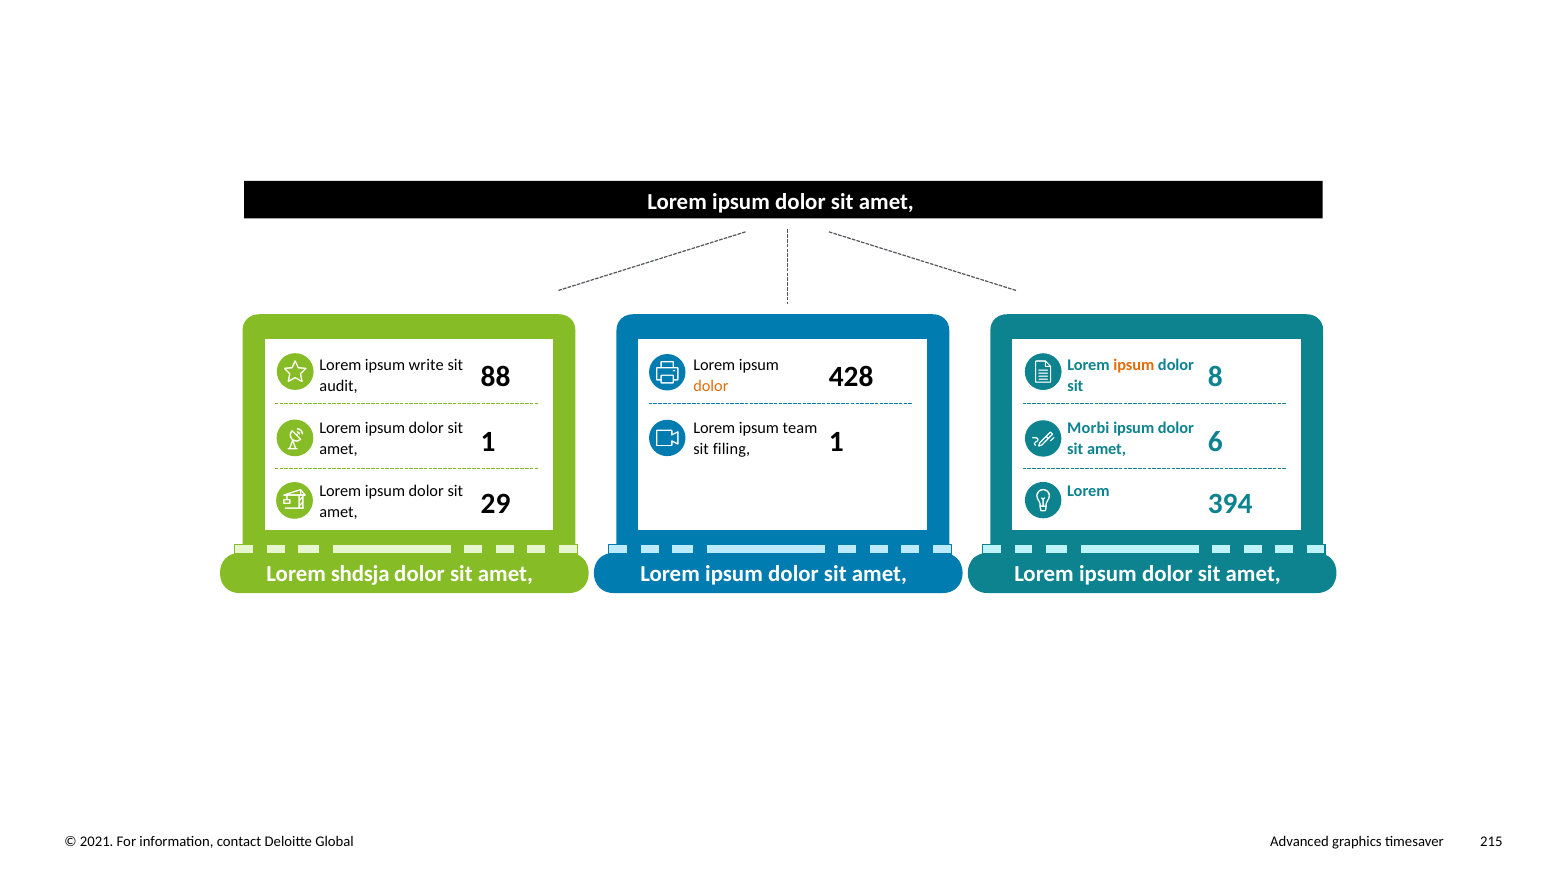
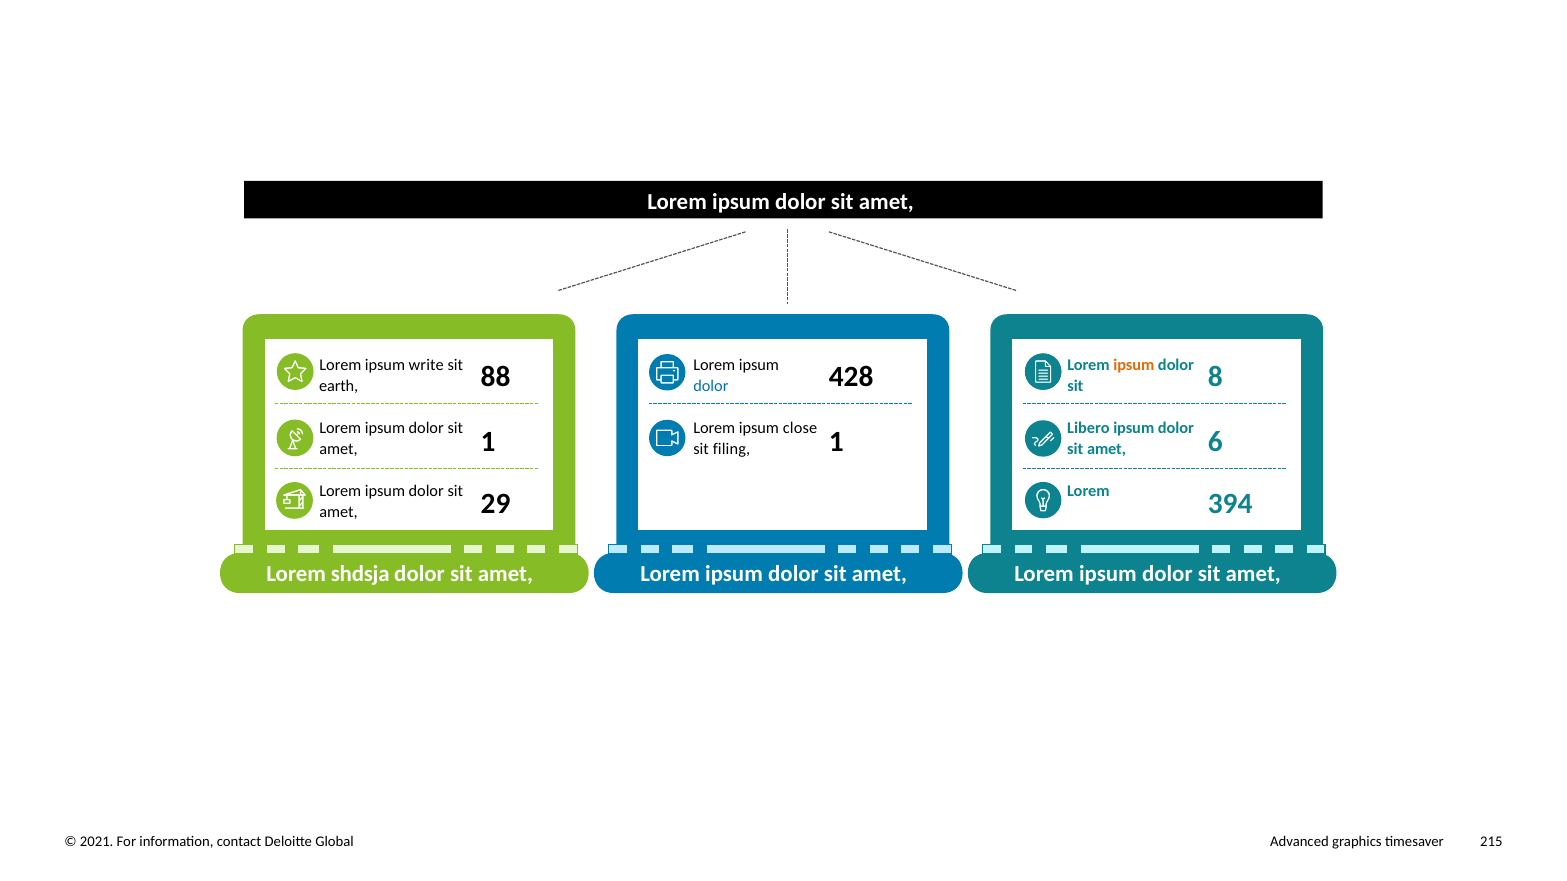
audit: audit -> earth
dolor at (711, 386) colour: orange -> blue
team: team -> close
Morbi: Morbi -> Libero
